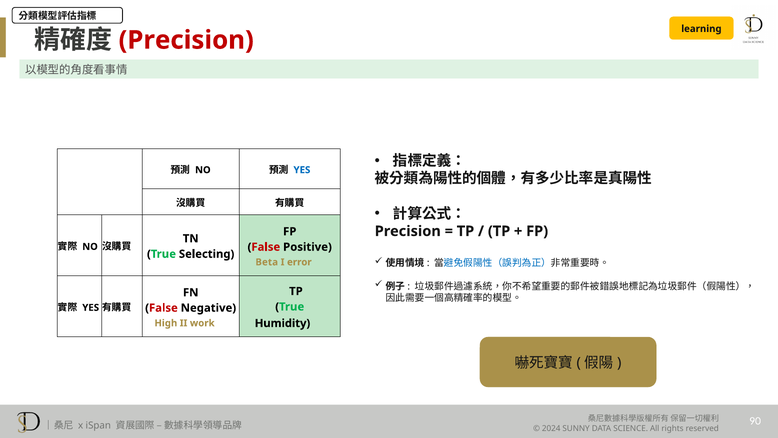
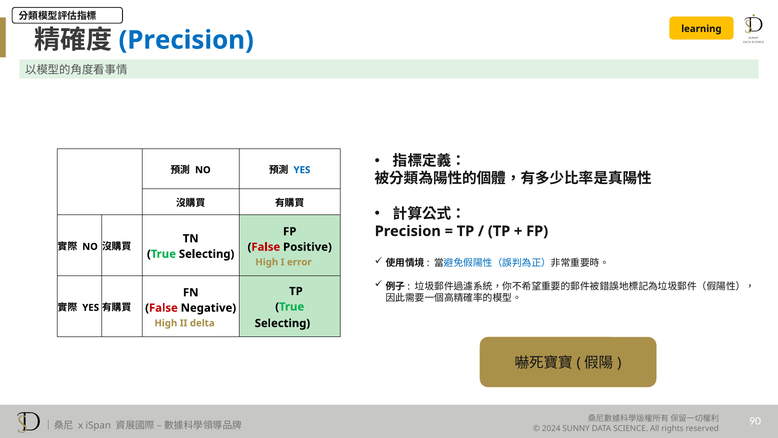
Precision at (186, 40) colour: red -> blue
Beta at (267, 262): Beta -> High
Humidity at (282, 323): Humidity -> Selecting
work: work -> delta
